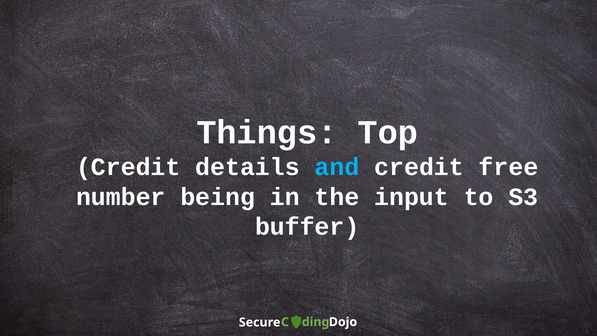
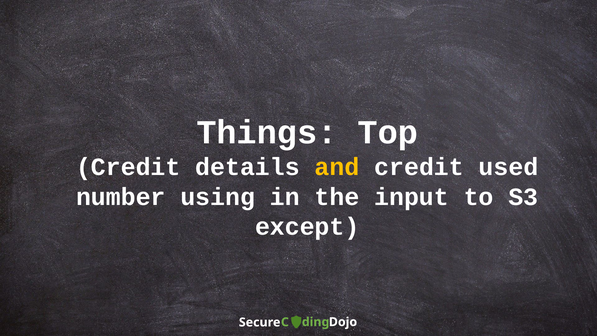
and colour: light blue -> yellow
free: free -> used
being: being -> using
buffer: buffer -> except
